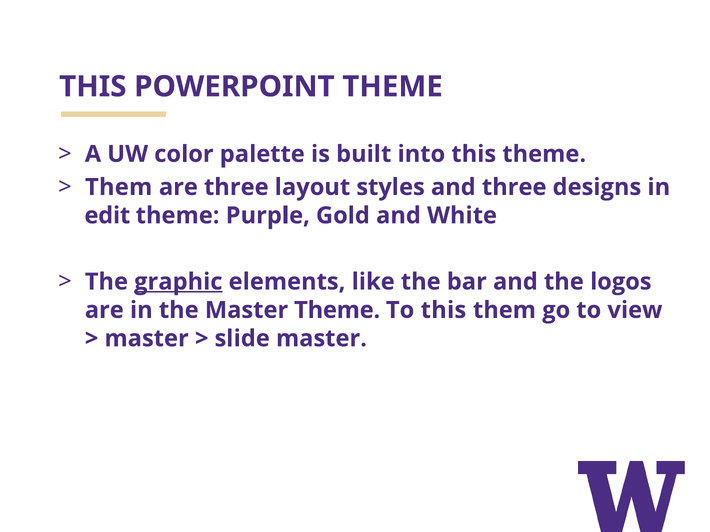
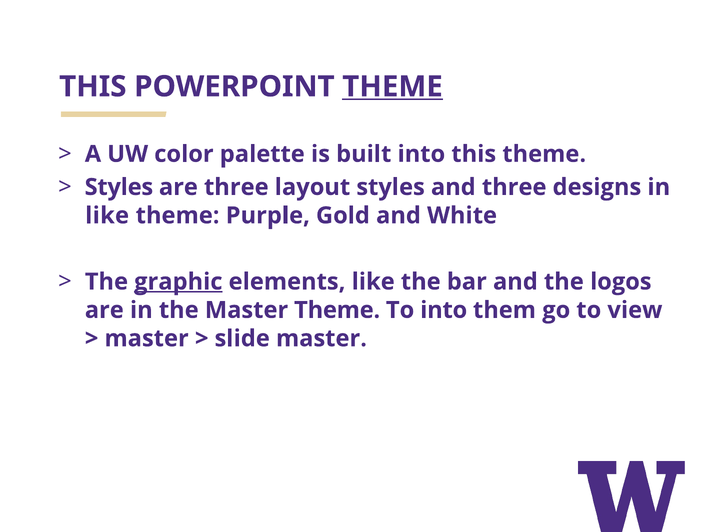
THEME at (393, 87) underline: none -> present
Them at (119, 187): Them -> Styles
edit at (107, 216): edit -> like
To this: this -> into
